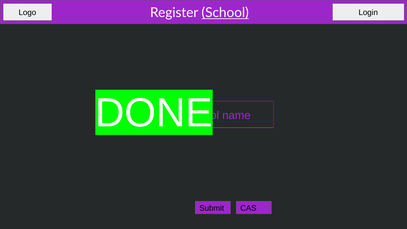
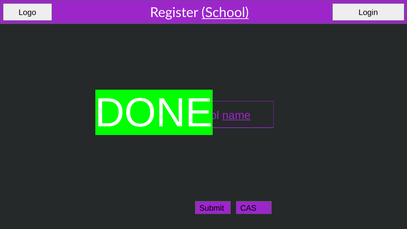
name underline: none -> present
